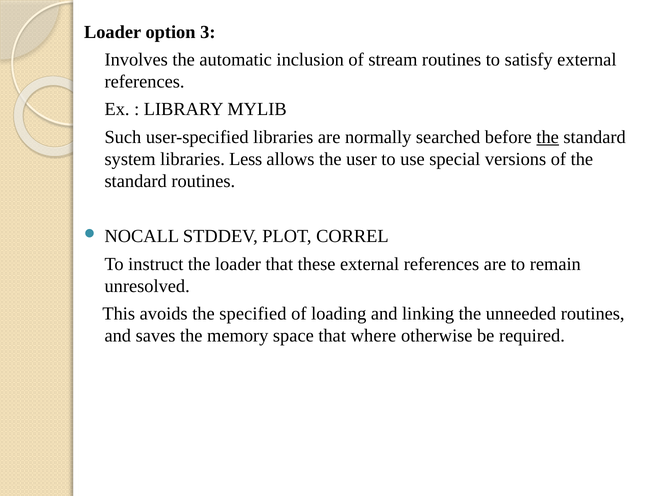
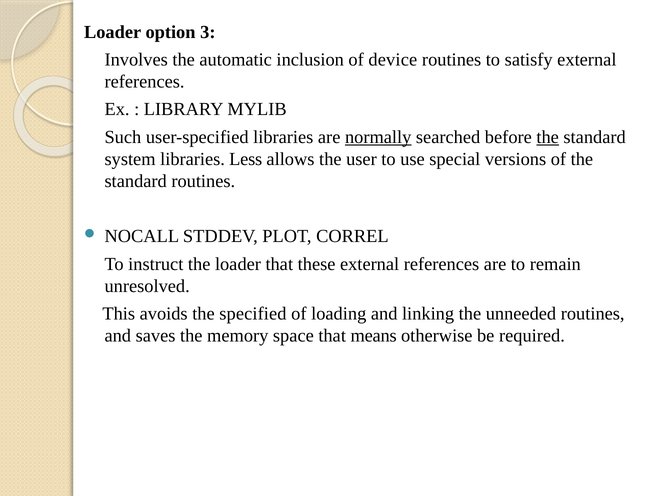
stream: stream -> device
normally underline: none -> present
where: where -> means
